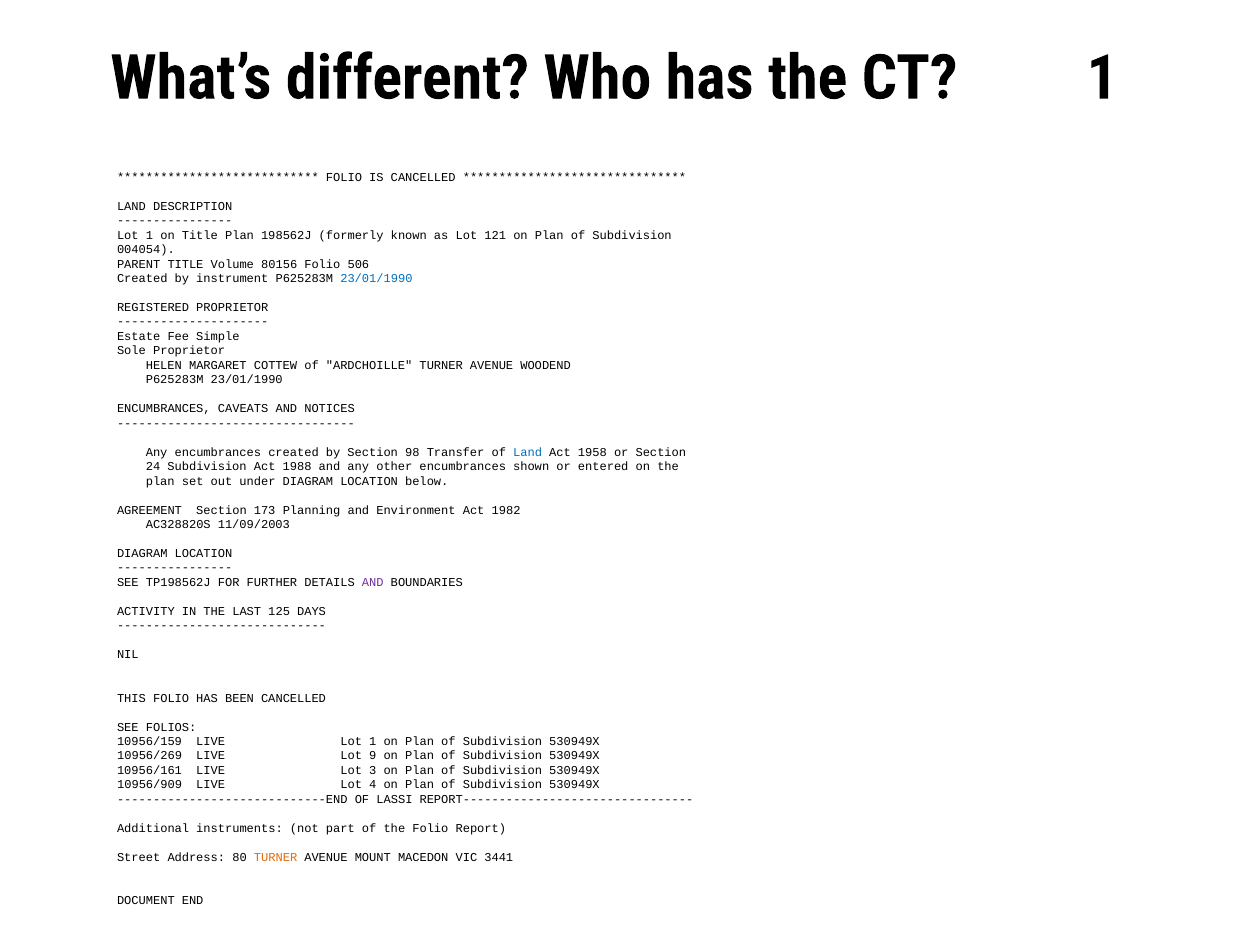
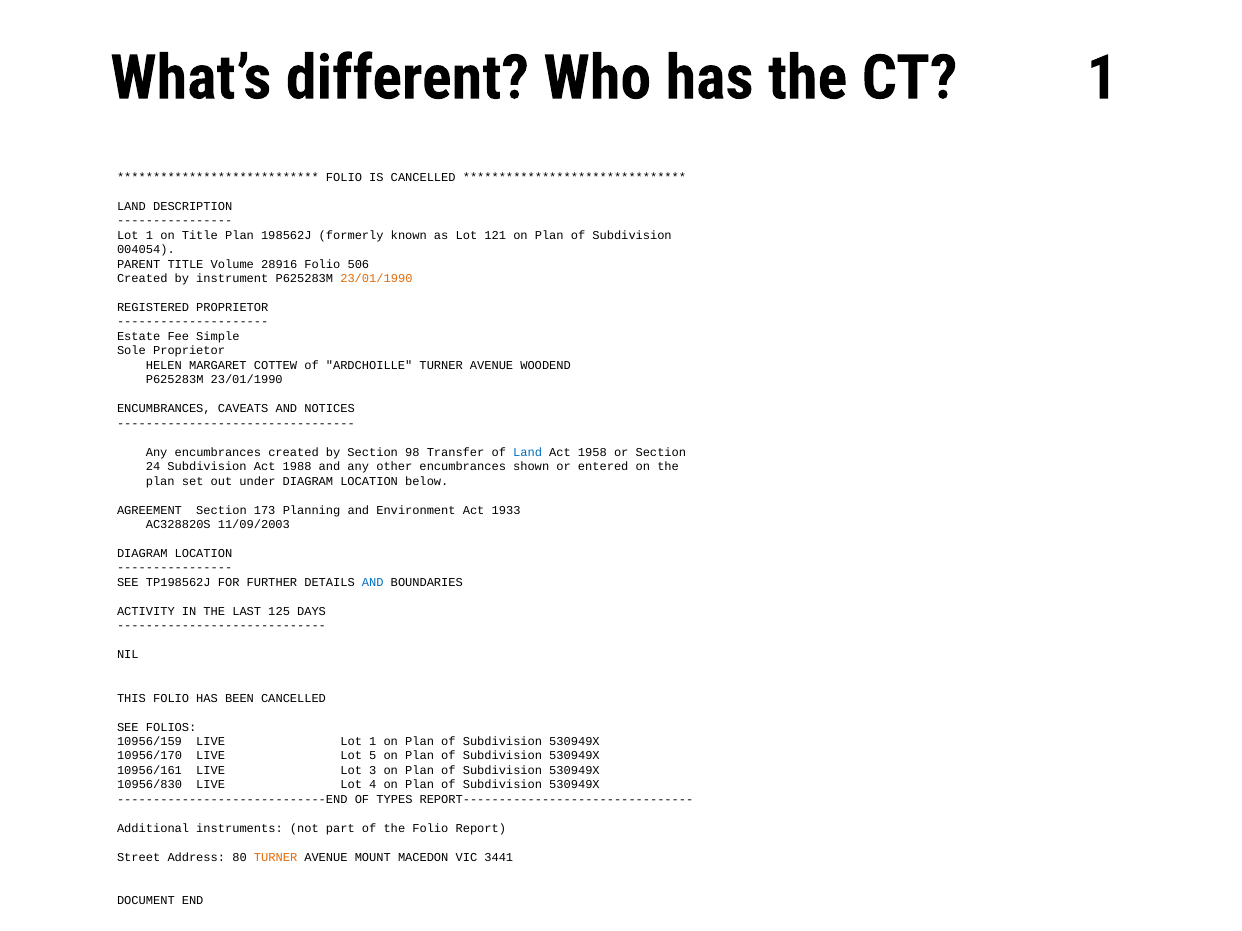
80156: 80156 -> 28916
23/01/1990 at (376, 279) colour: blue -> orange
1982: 1982 -> 1933
AND at (373, 583) colour: purple -> blue
10956/269: 10956/269 -> 10956/170
9: 9 -> 5
10956/909: 10956/909 -> 10956/830
LASSI: LASSI -> TYPES
